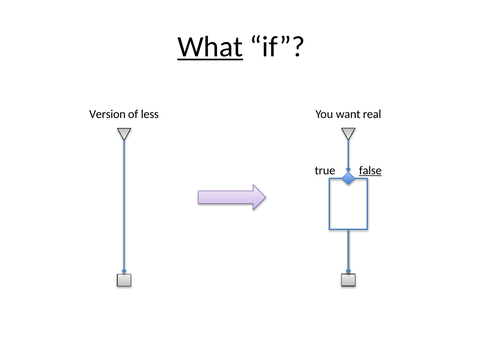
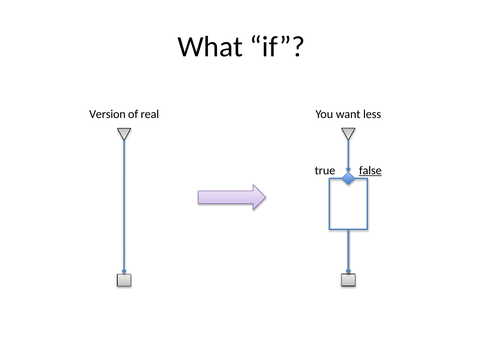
What underline: present -> none
less: less -> real
real: real -> less
